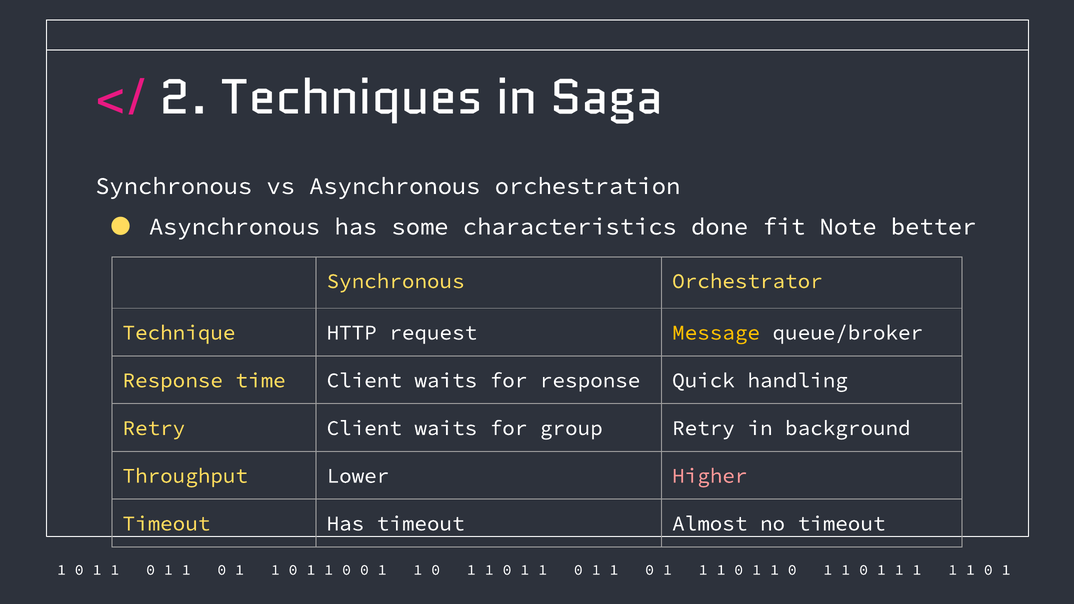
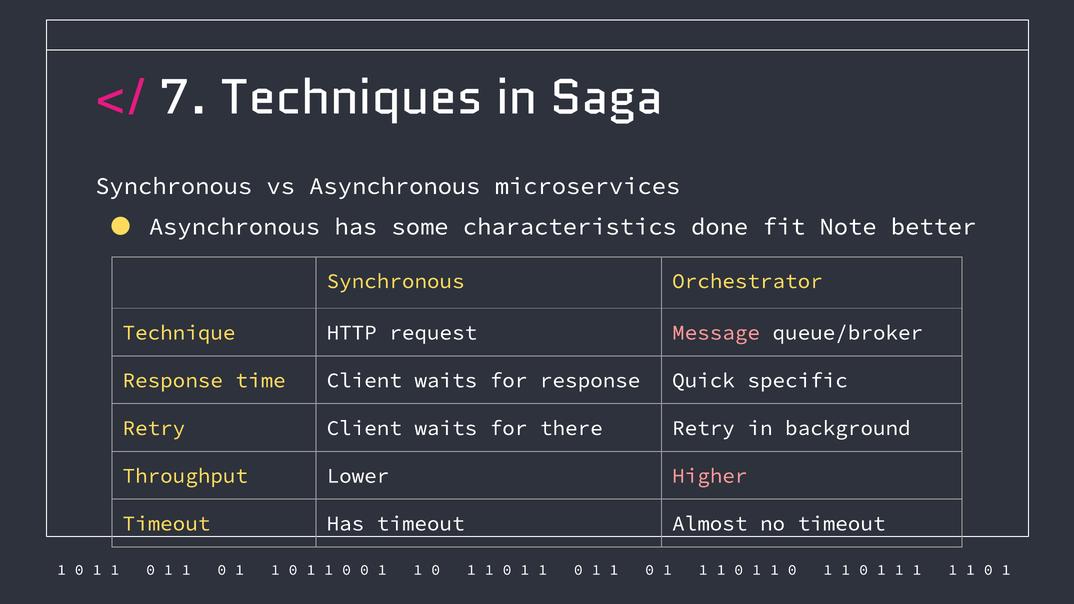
2: 2 -> 7
orchestration: orchestration -> microservices
Message colour: yellow -> pink
handling: handling -> specific
group: group -> there
